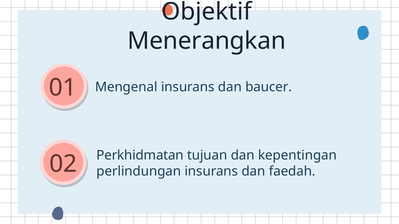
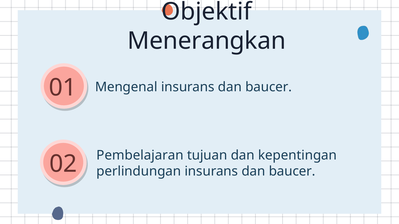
Perkhidmatan: Perkhidmatan -> Pembelajaran
perlindungan insurans dan faedah: faedah -> baucer
